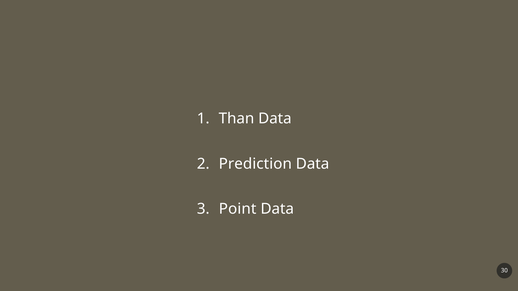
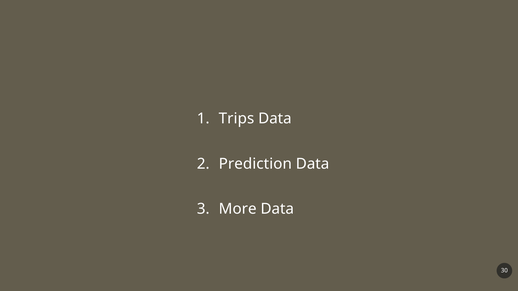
Than: Than -> Trips
Point: Point -> More
